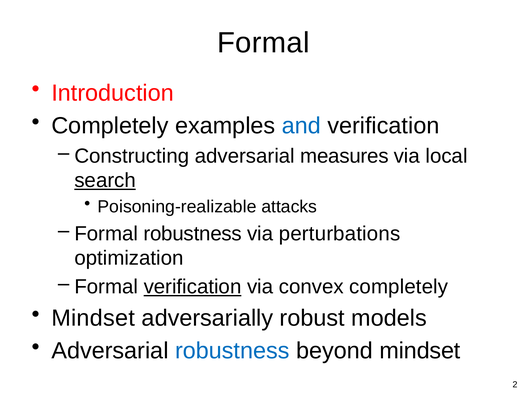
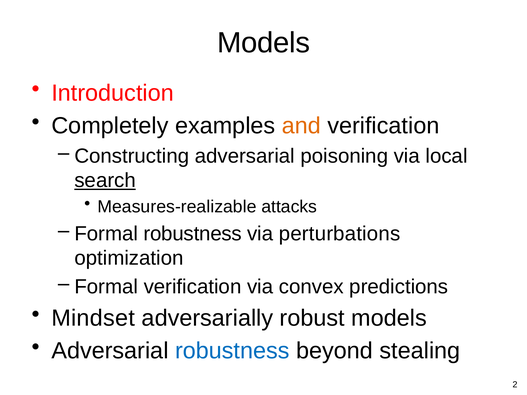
Formal at (263, 43): Formal -> Models
and colour: blue -> orange
measures: measures -> poisoning
Poisoning-realizable: Poisoning-realizable -> Measures-realizable
verification at (193, 287) underline: present -> none
convex completely: completely -> predictions
beyond mindset: mindset -> stealing
